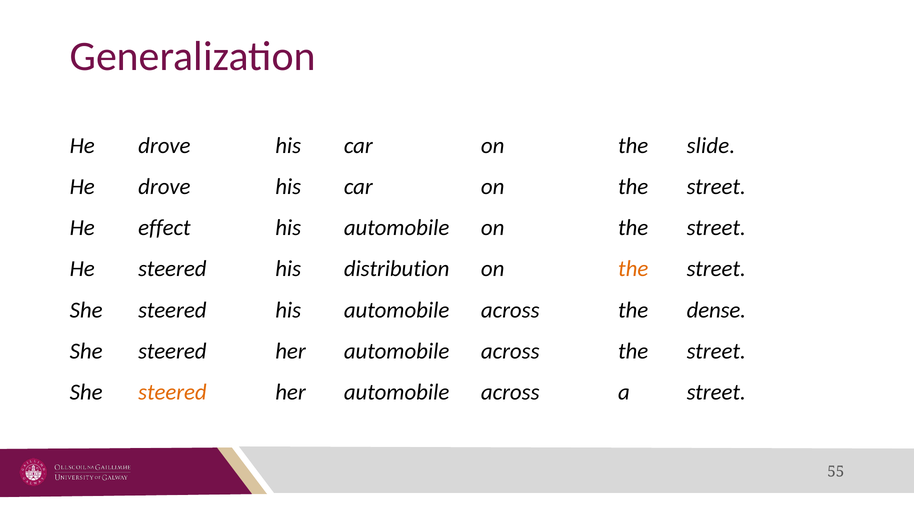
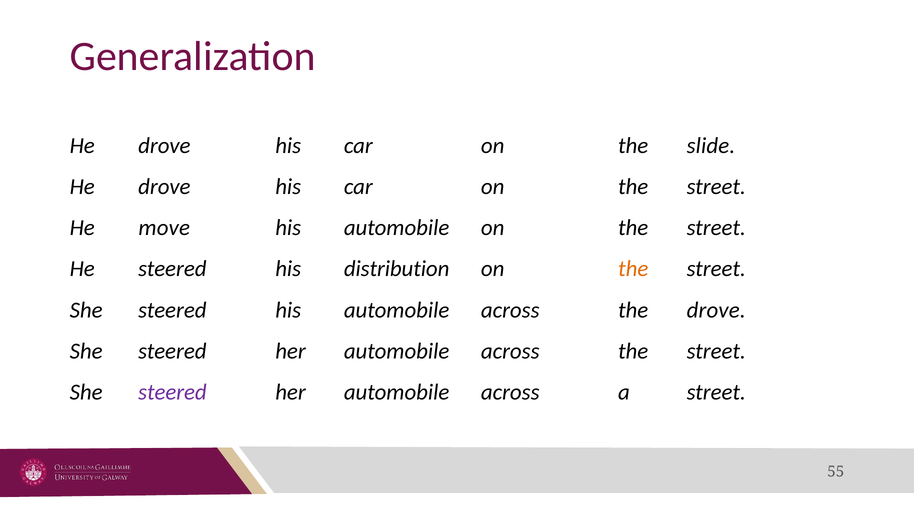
effect: effect -> move
the dense: dense -> drove
steered at (172, 392) colour: orange -> purple
